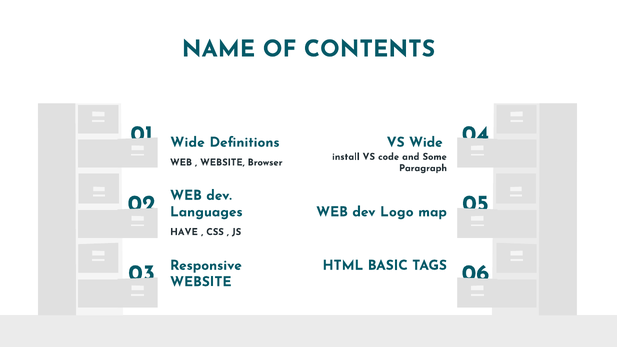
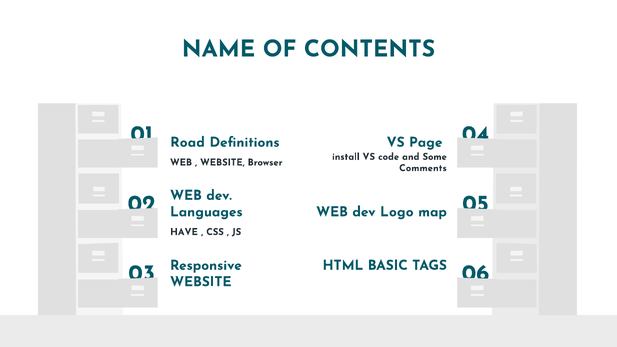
Wide at (188, 142): Wide -> Road
VS Wide: Wide -> Page
Paragraph: Paragraph -> Comments
